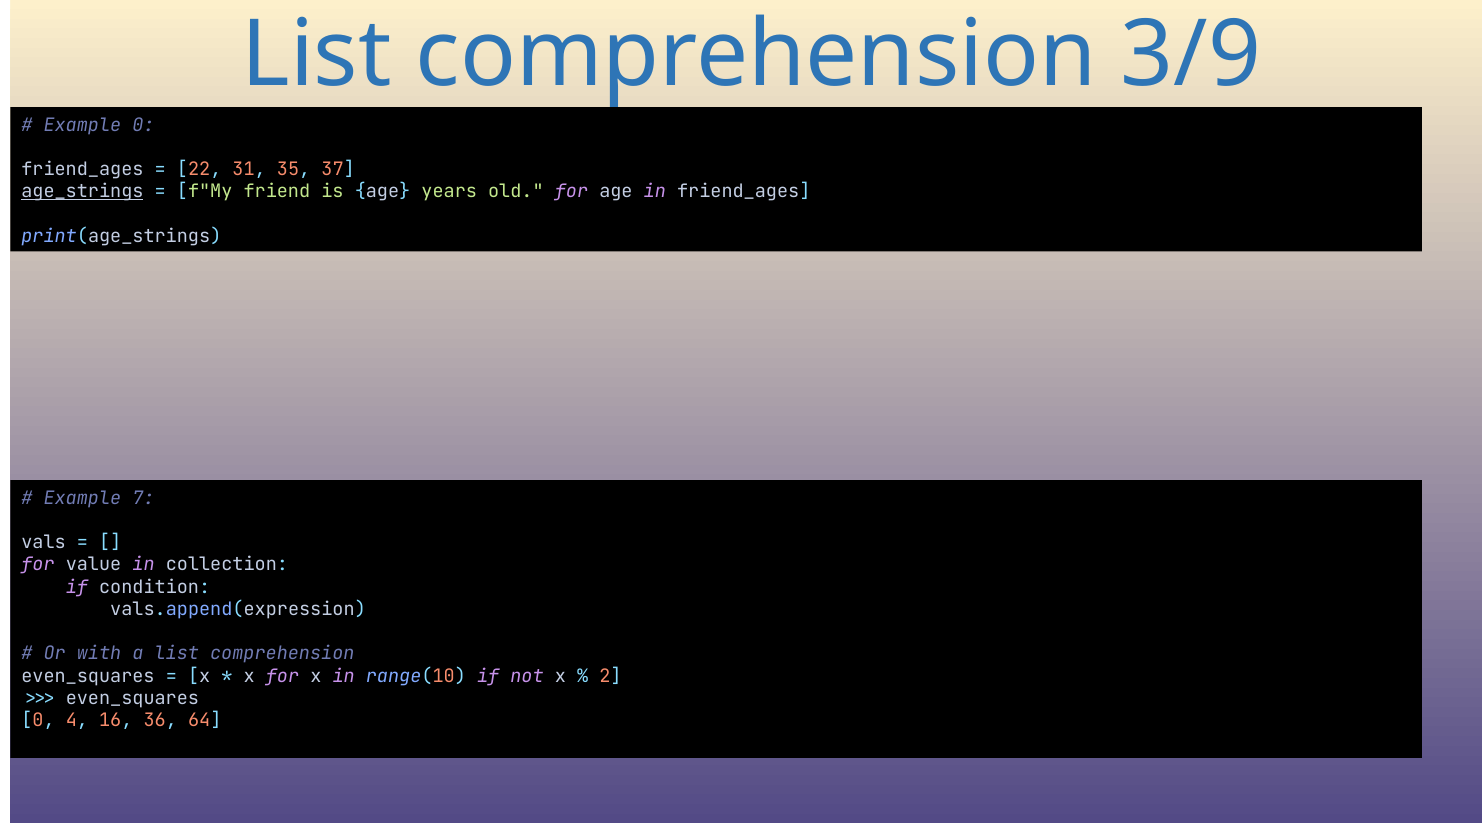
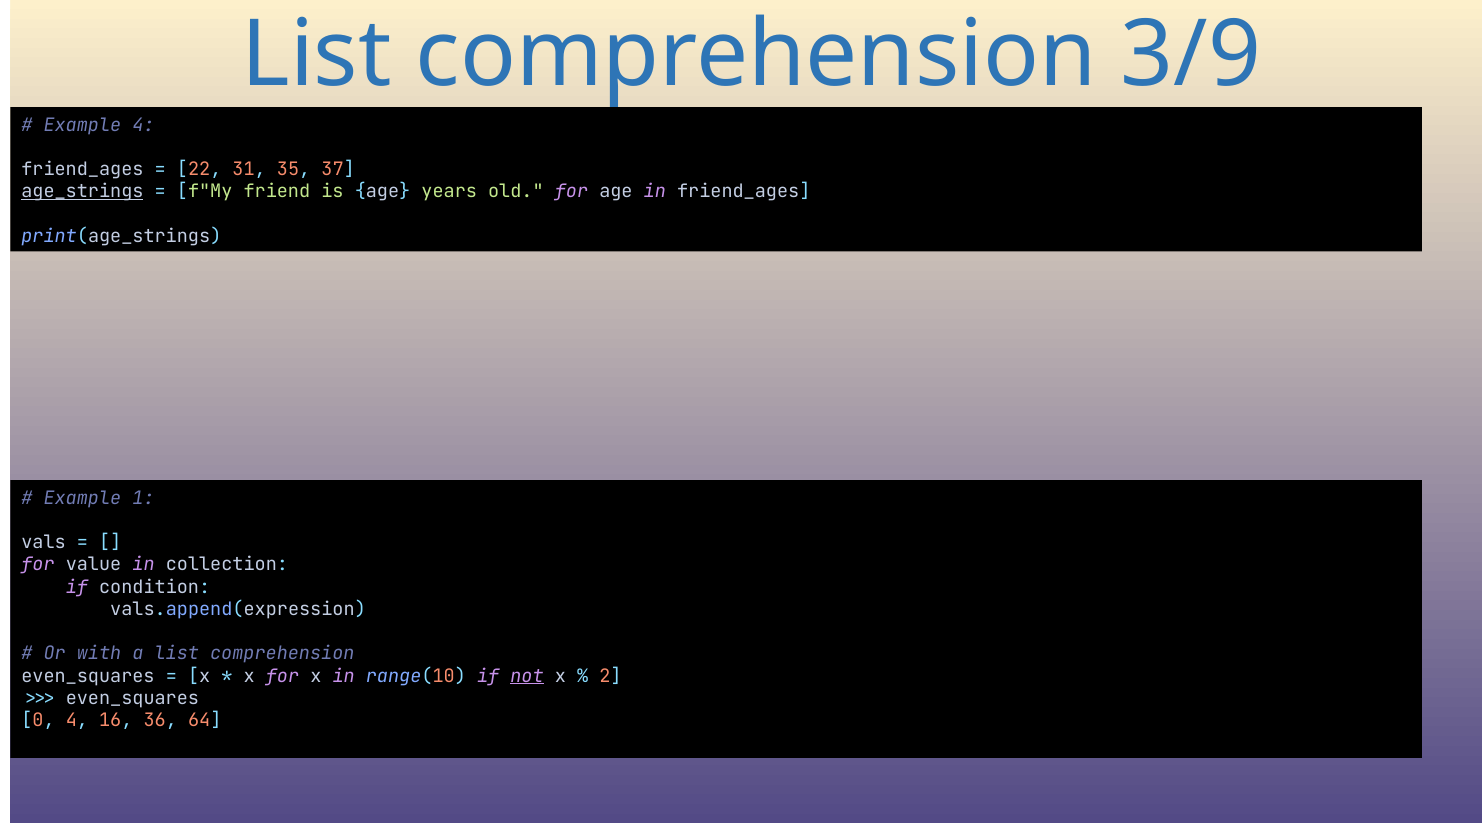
Example 0: 0 -> 4
7: 7 -> 1
not underline: none -> present
